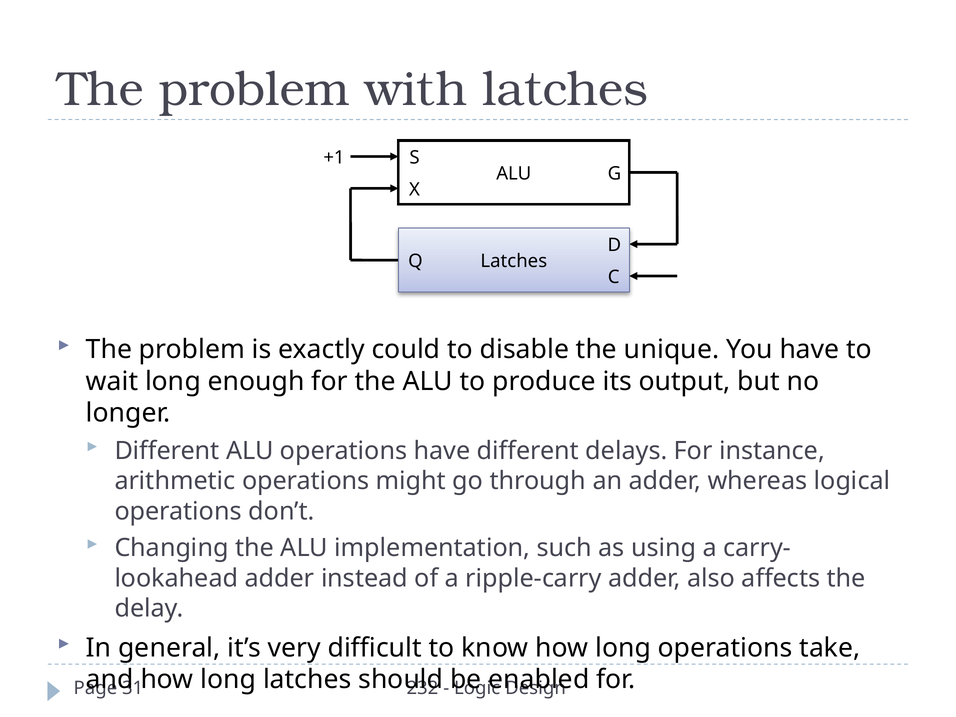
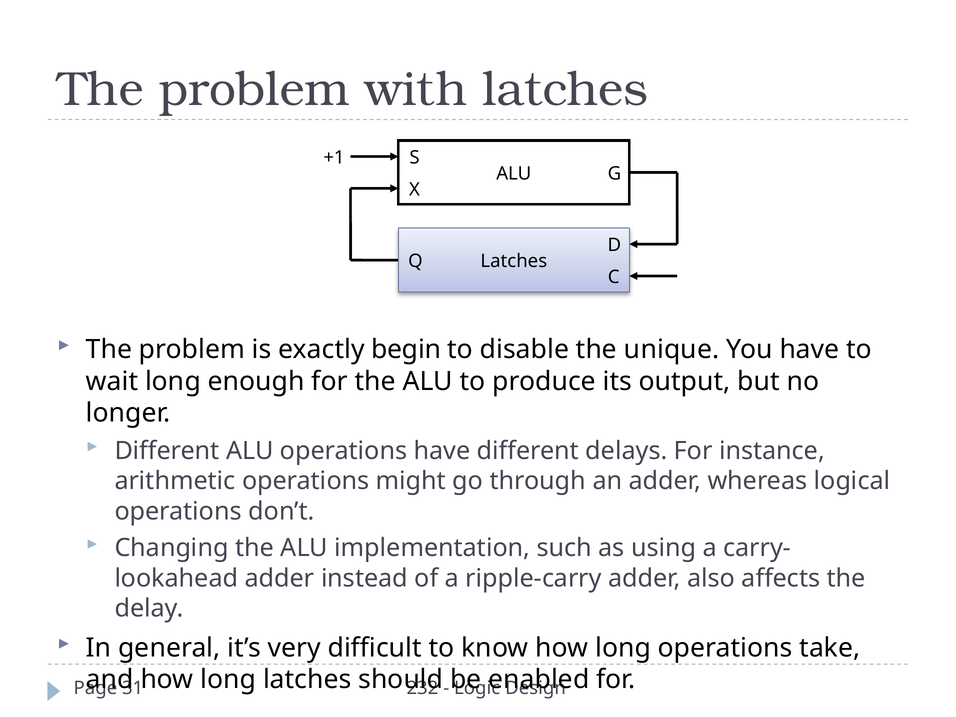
could: could -> begin
